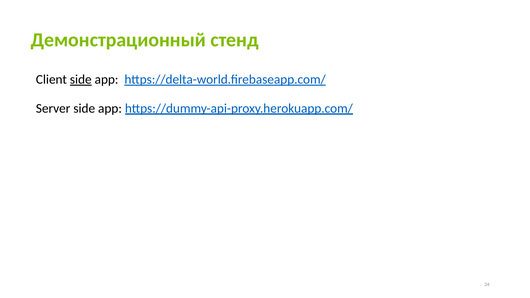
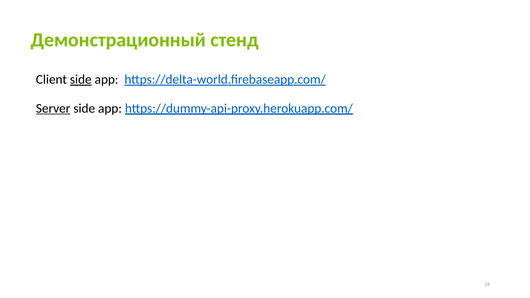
Server underline: none -> present
